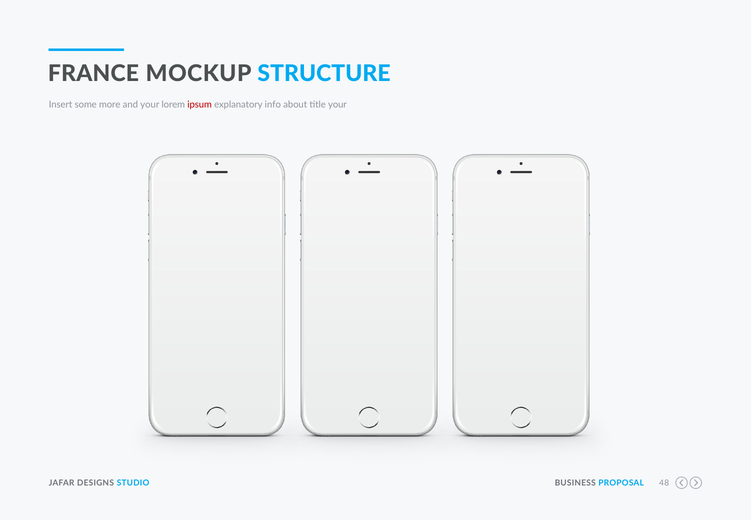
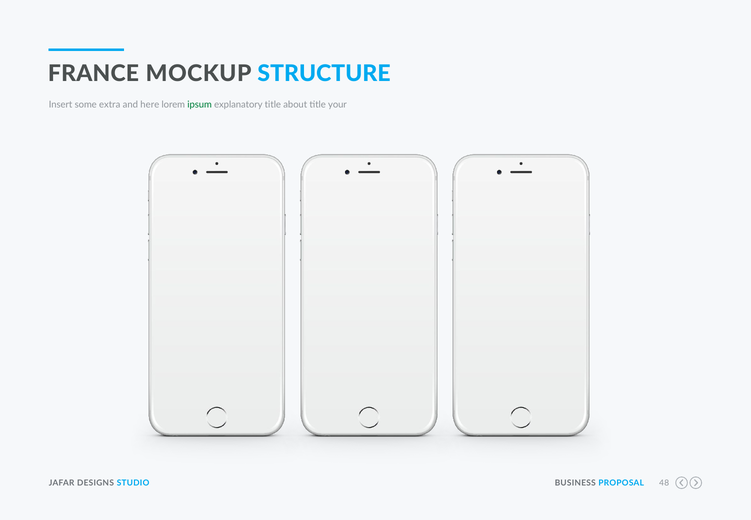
more: more -> extra
and your: your -> here
ipsum colour: red -> green
explanatory info: info -> title
